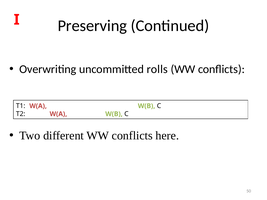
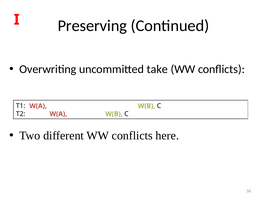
rolls: rolls -> take
